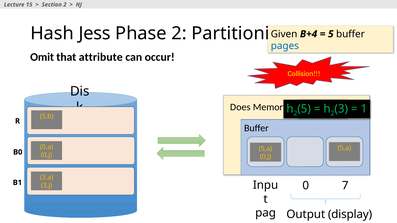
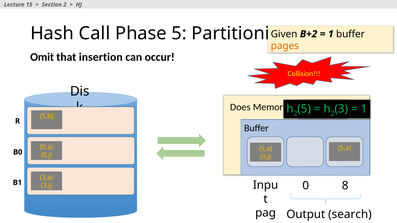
Jess: Jess -> Call
Phase 2: 2 -> 5
B+4: B+4 -> B+2
5 at (331, 34): 5 -> 1
pages at (285, 46) colour: blue -> orange
attribute: attribute -> insertion
7: 7 -> 8
display: display -> search
